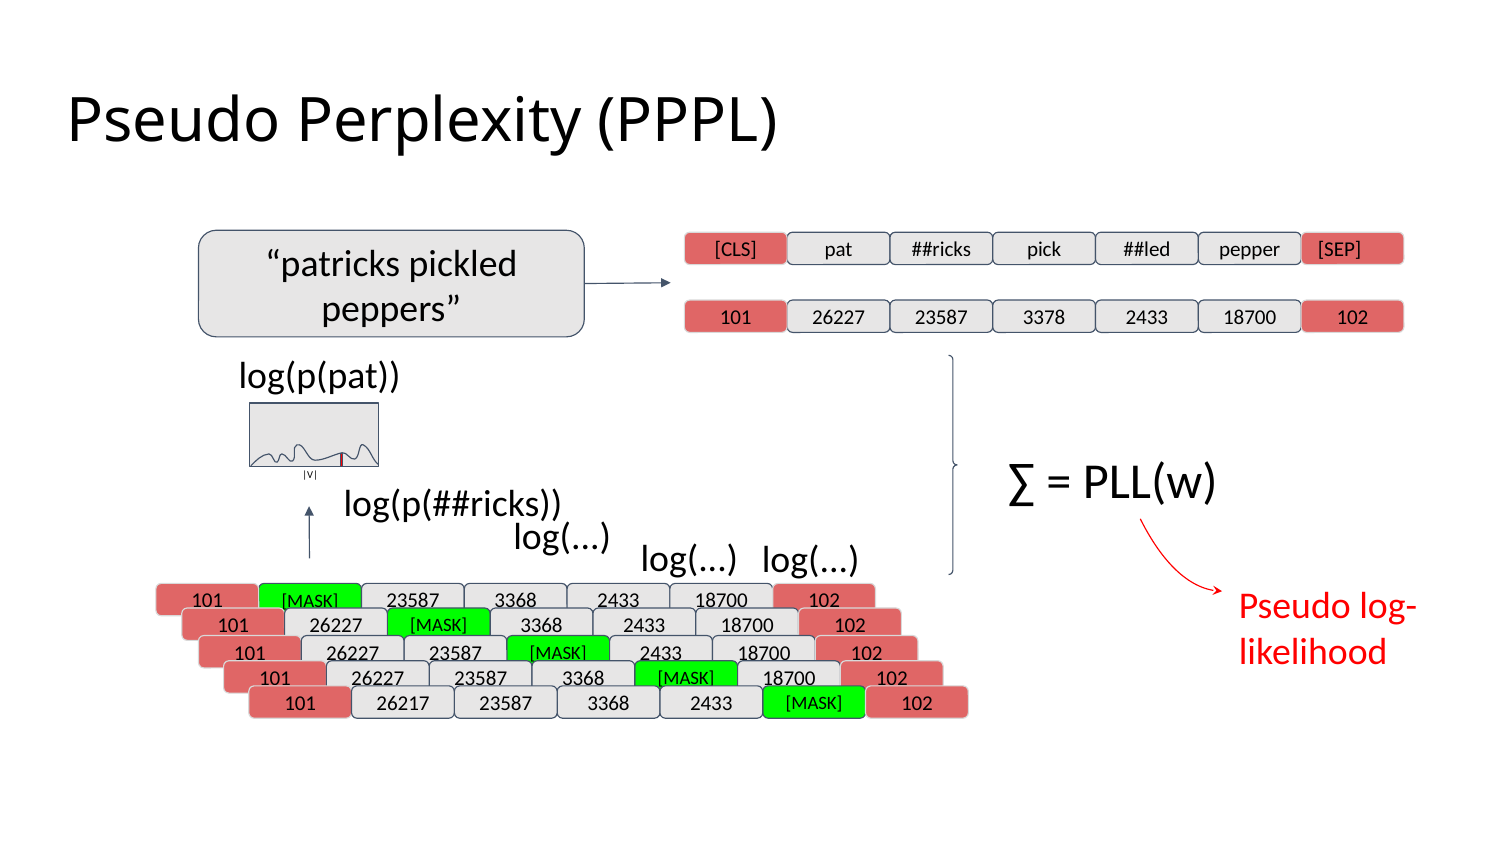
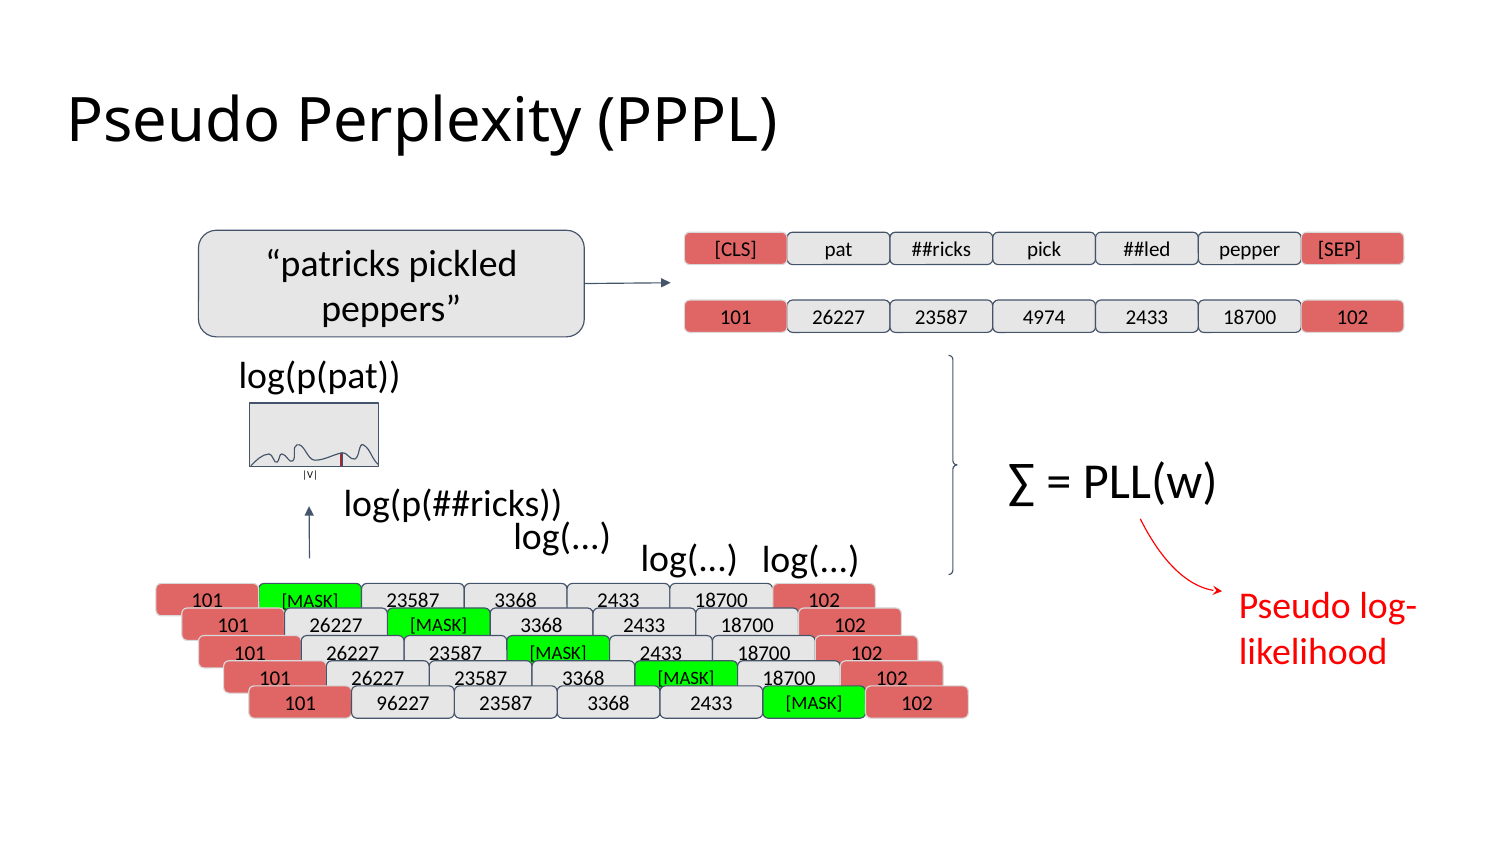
3378: 3378 -> 4974
26217: 26217 -> 96227
